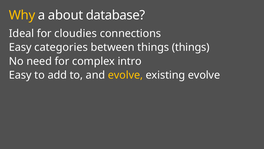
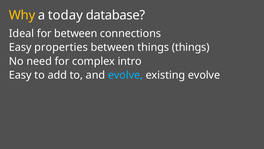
about: about -> today
for cloudies: cloudies -> between
categories: categories -> properties
evolve at (125, 75) colour: yellow -> light blue
